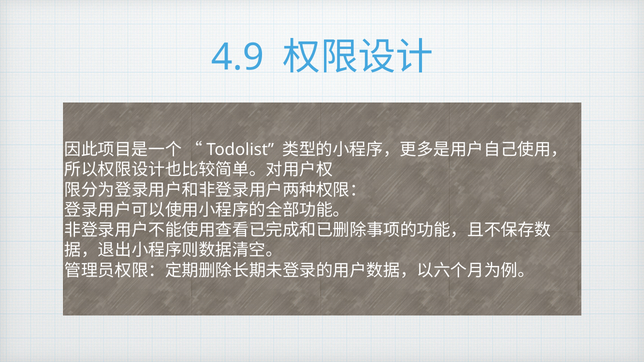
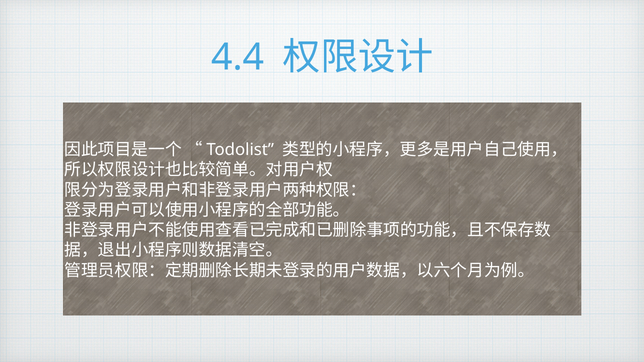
4.9: 4.9 -> 4.4
